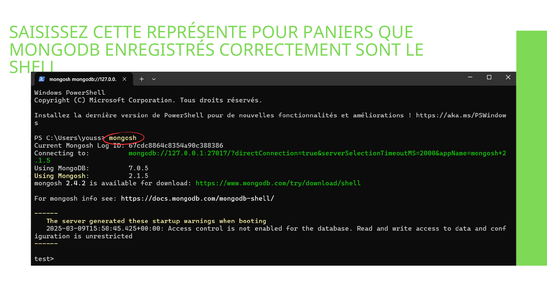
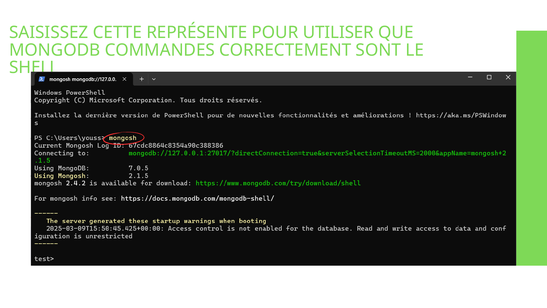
PANIERS: PANIERS -> UTILISER
ENREGISTRÉS: ENREGISTRÉS -> COMMANDES
